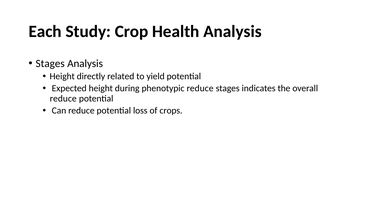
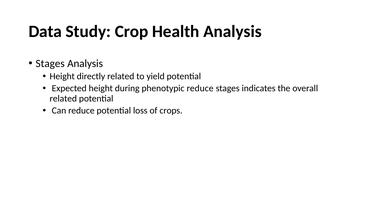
Each: Each -> Data
reduce at (63, 98): reduce -> related
